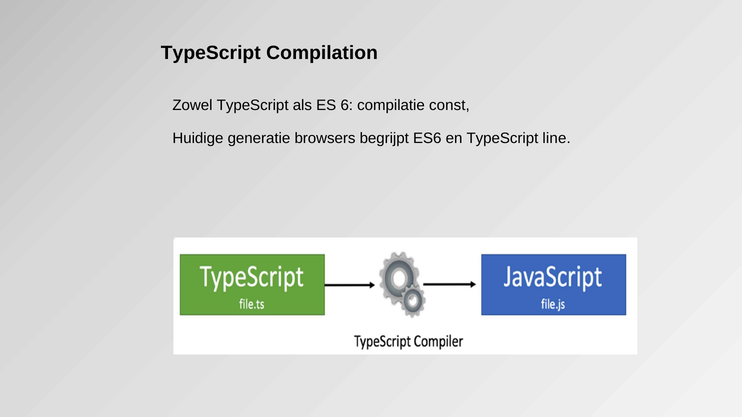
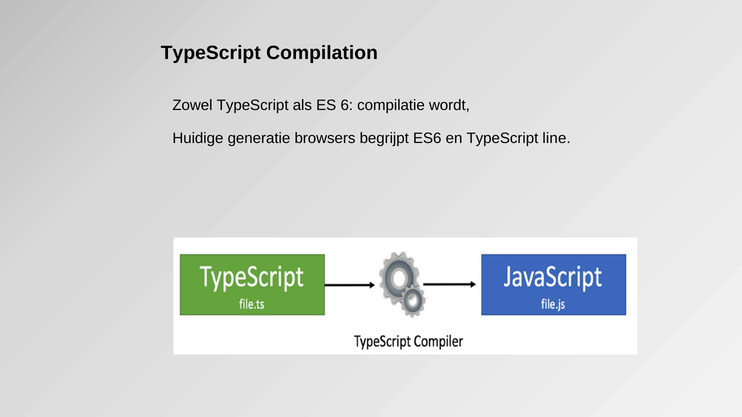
const: const -> wordt
